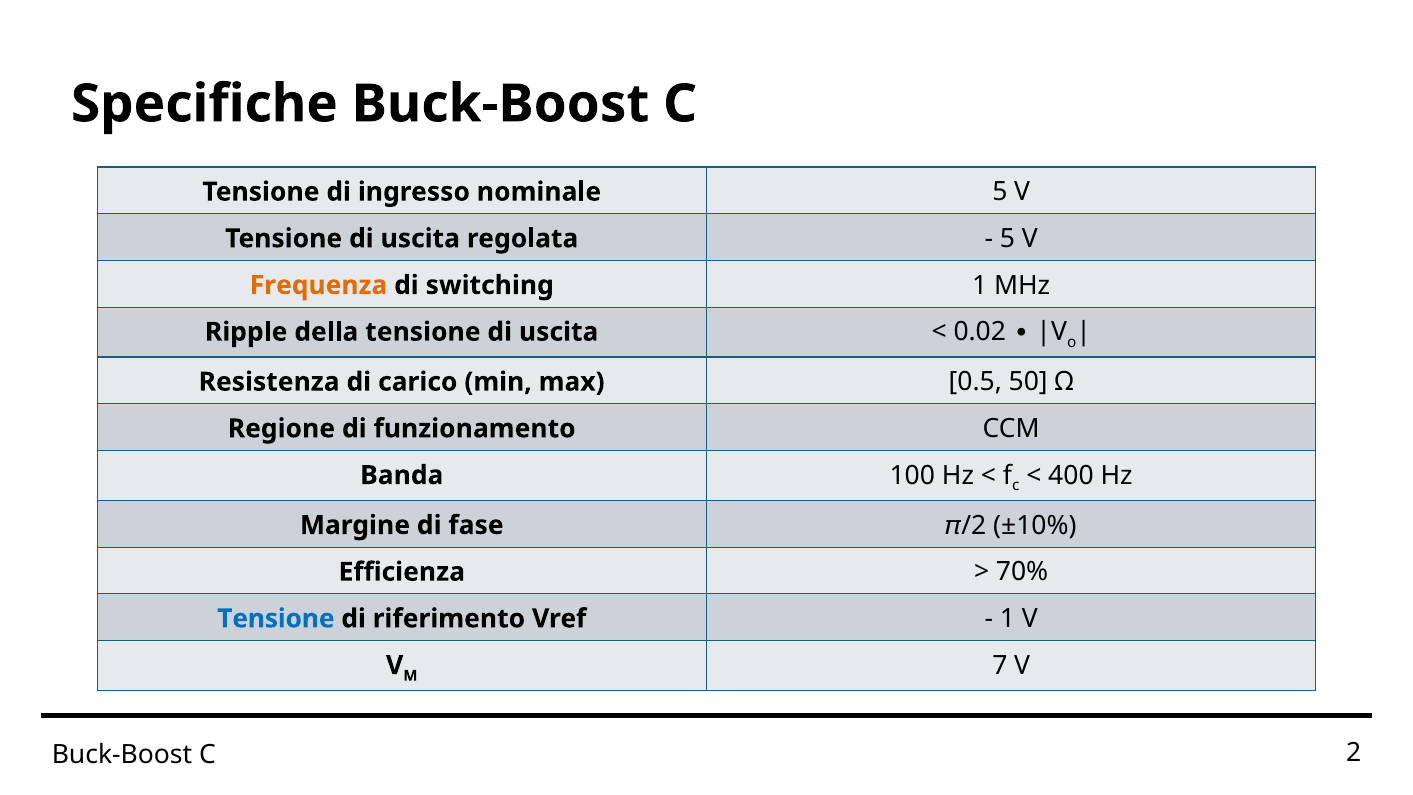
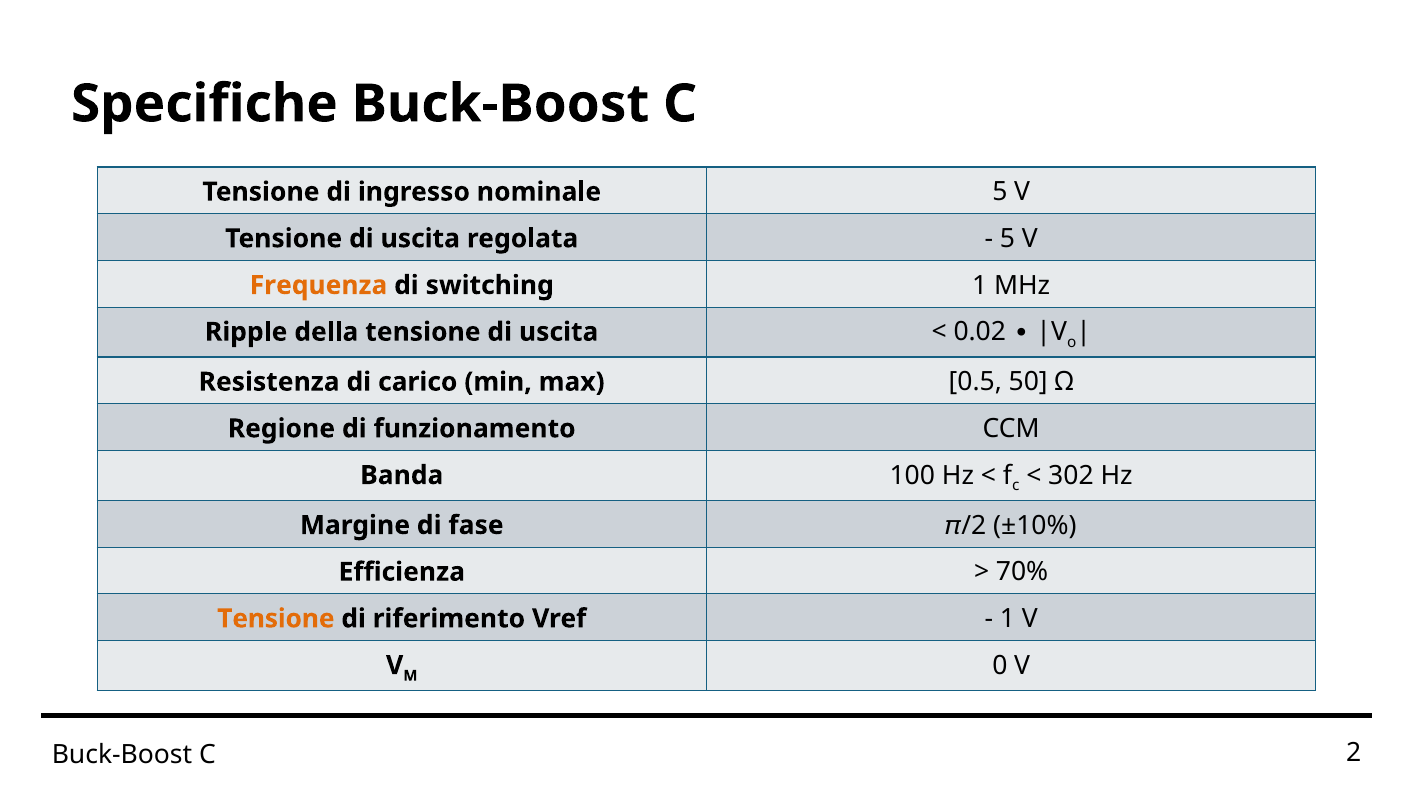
400: 400 -> 302
Tensione at (276, 619) colour: blue -> orange
7: 7 -> 0
